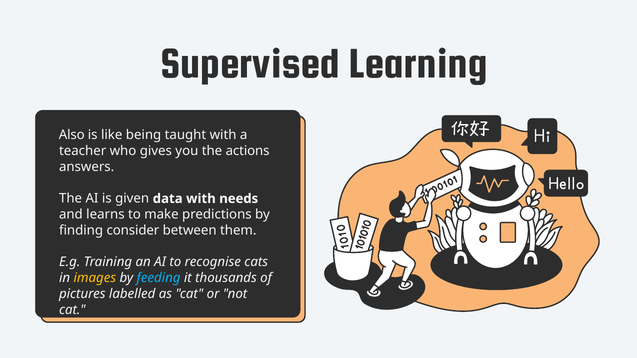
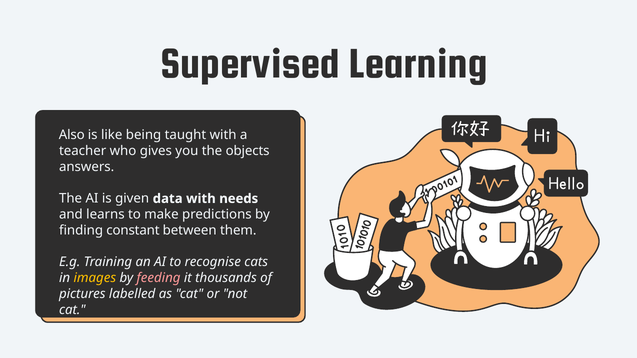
actions: actions -> objects
consider: consider -> constant
feeding colour: light blue -> pink
